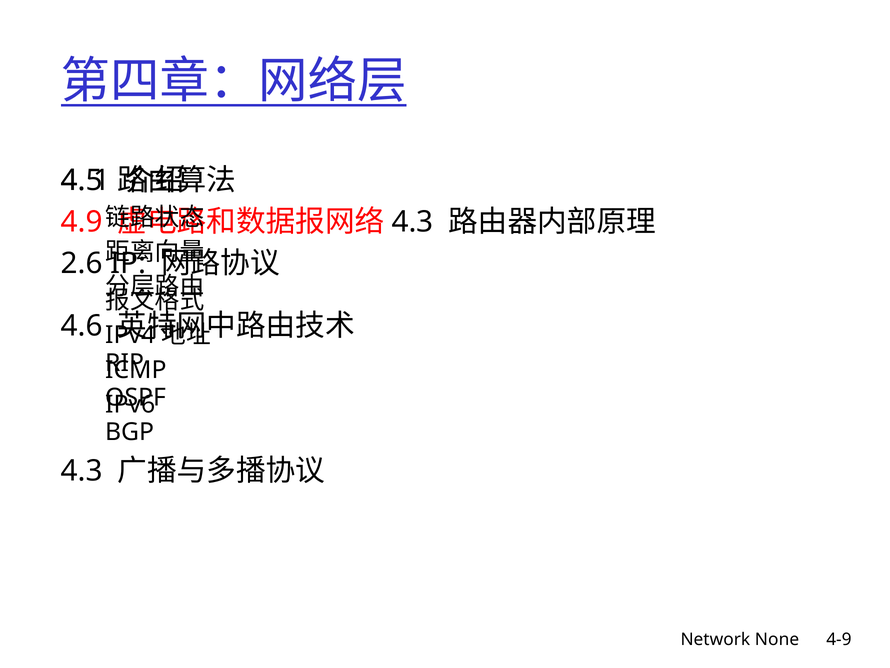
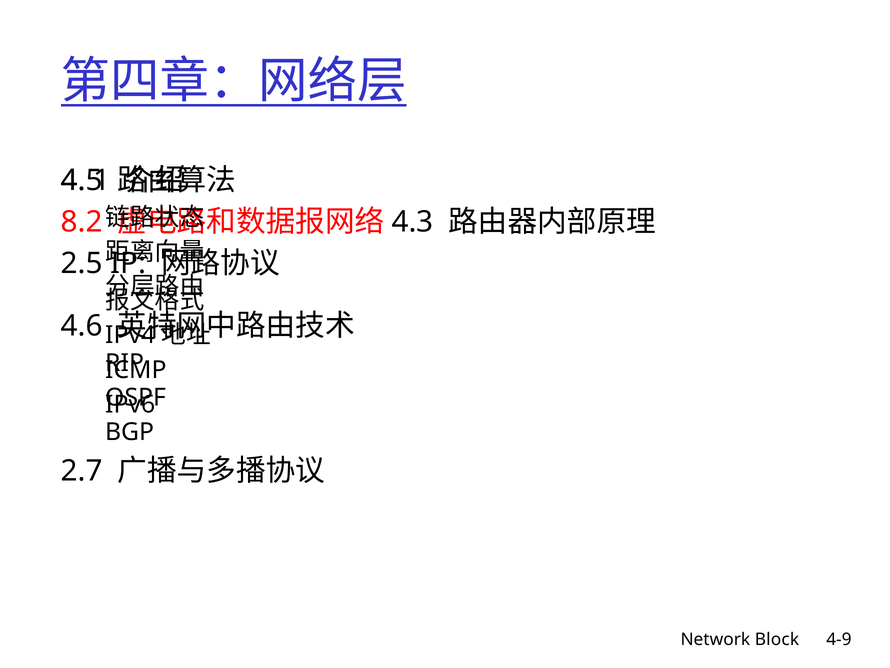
4.9: 4.9 -> 8.2
2.6: 2.6 -> 2.5
4.3 at (82, 471): 4.3 -> 2.7
None: None -> Block
